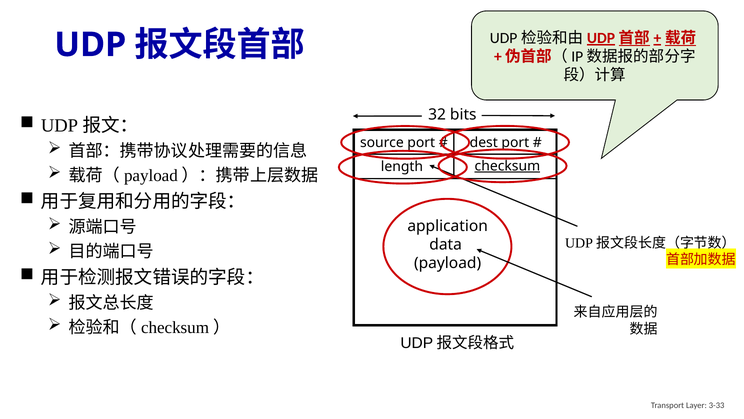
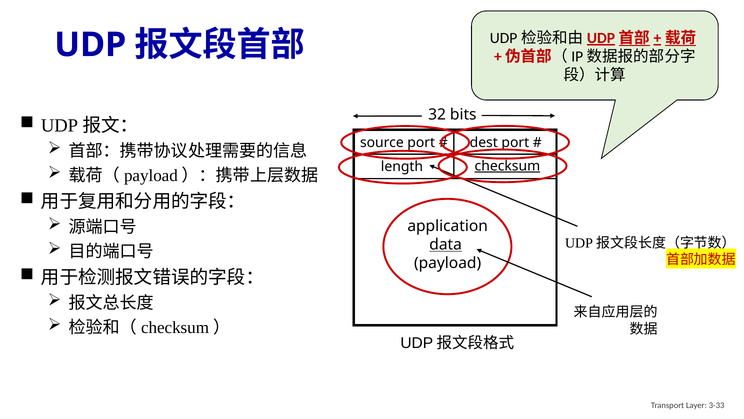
data underline: none -> present
